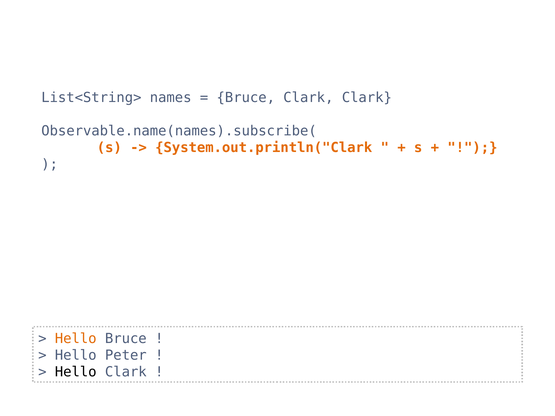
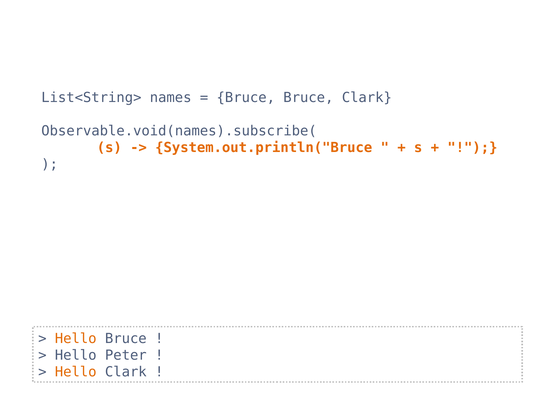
Bruce Clark: Clark -> Bruce
Observable.name(names).subscribe(: Observable.name(names).subscribe( -> Observable.void(names).subscribe(
System.out.println("Clark: System.out.println("Clark -> System.out.println("Bruce
Hello at (76, 372) colour: black -> orange
